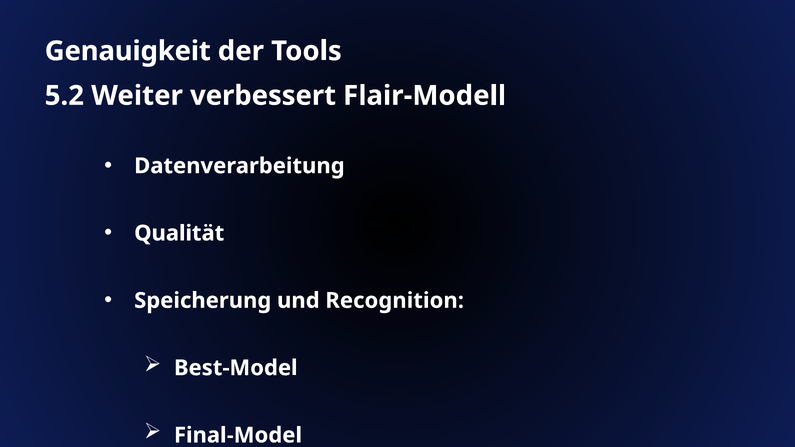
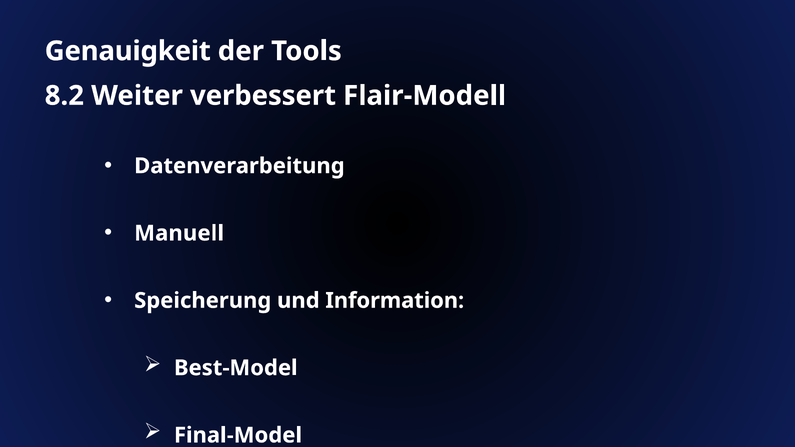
5.2: 5.2 -> 8.2
Qualität: Qualität -> Manuell
Recognition: Recognition -> Information
